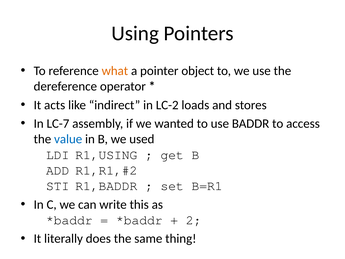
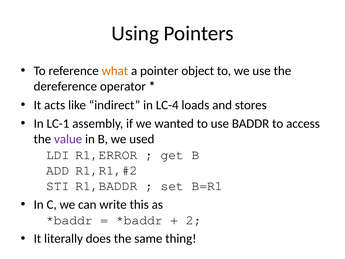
LC-2: LC-2 -> LC-4
LC-7: LC-7 -> LC-1
value colour: blue -> purple
R1,USING: R1,USING -> R1,ERROR
